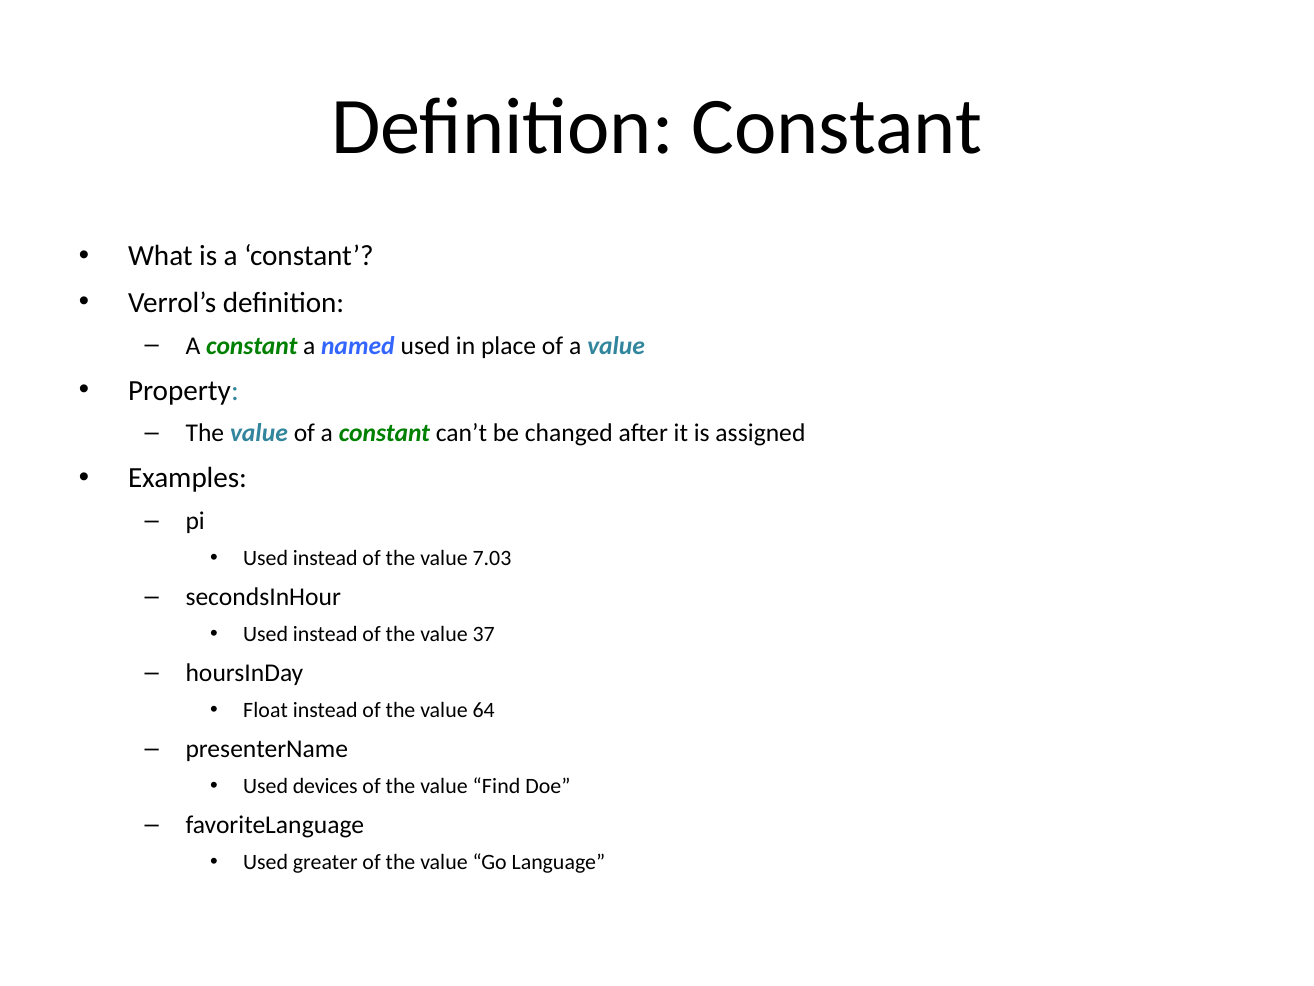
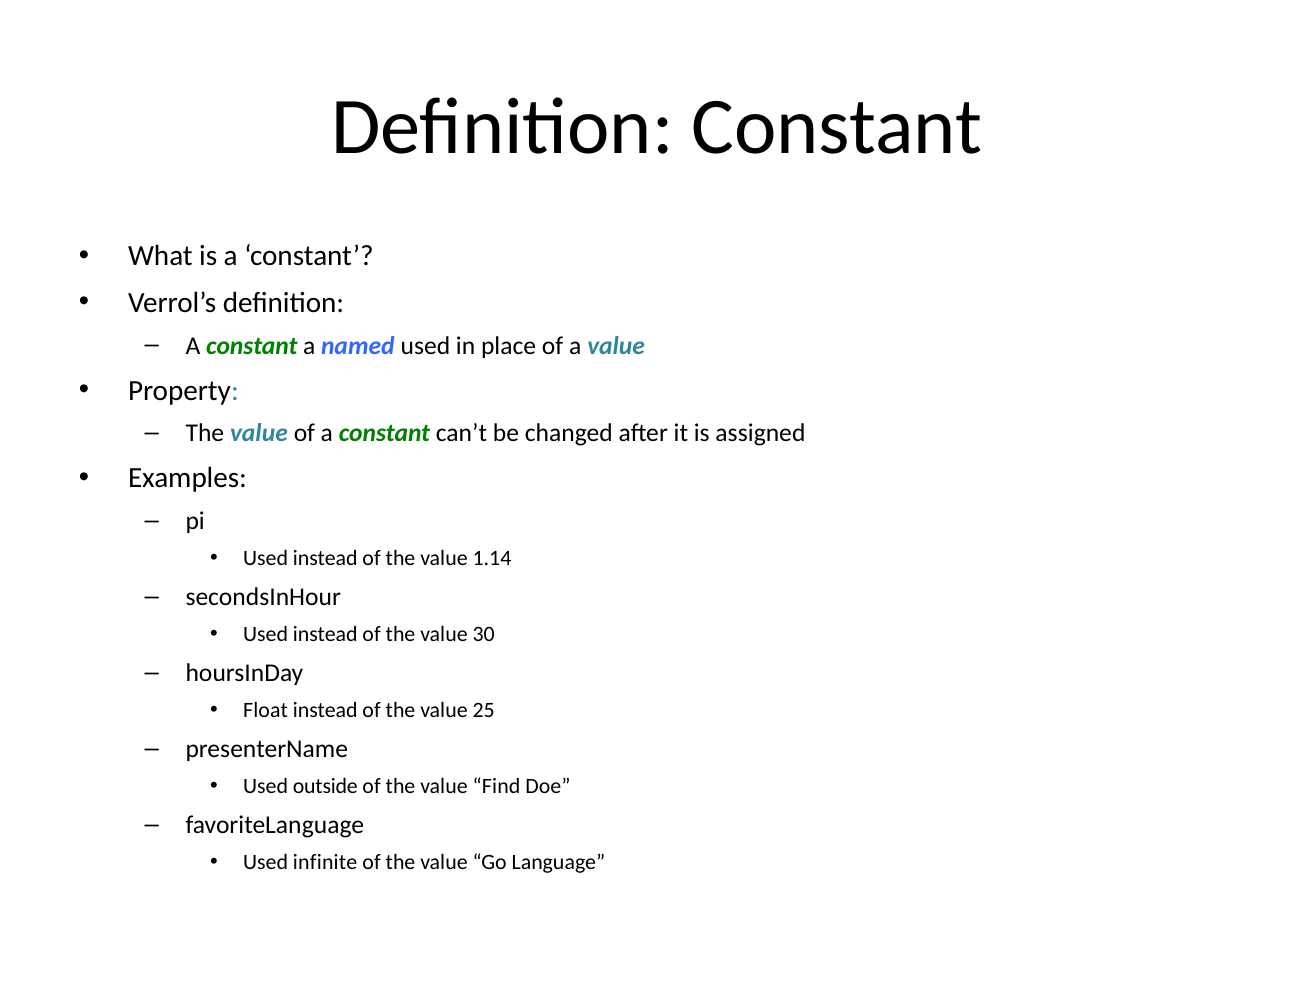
7.03: 7.03 -> 1.14
37: 37 -> 30
64: 64 -> 25
devices: devices -> outside
greater: greater -> infinite
